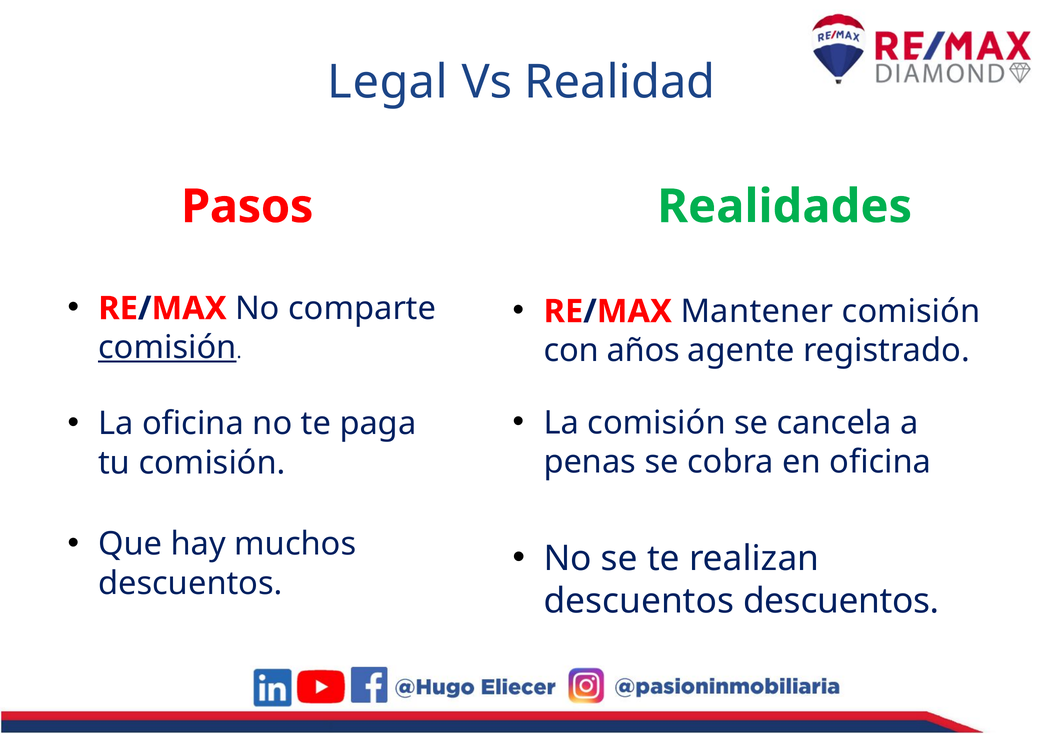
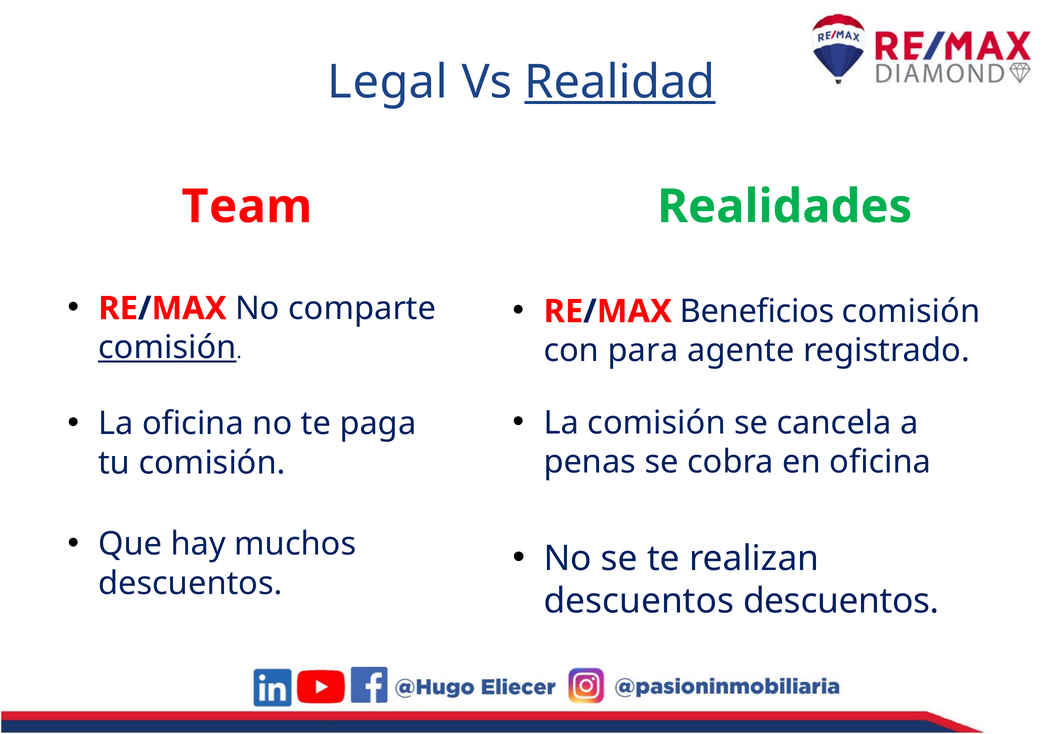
Realidad underline: none -> present
Pasos: Pasos -> Team
Mantener: Mantener -> Beneficios
años: años -> para
